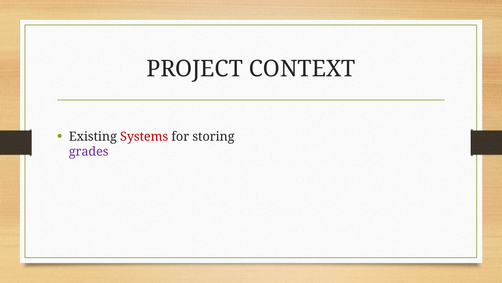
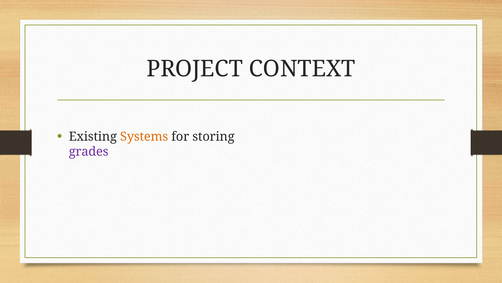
Systems colour: red -> orange
